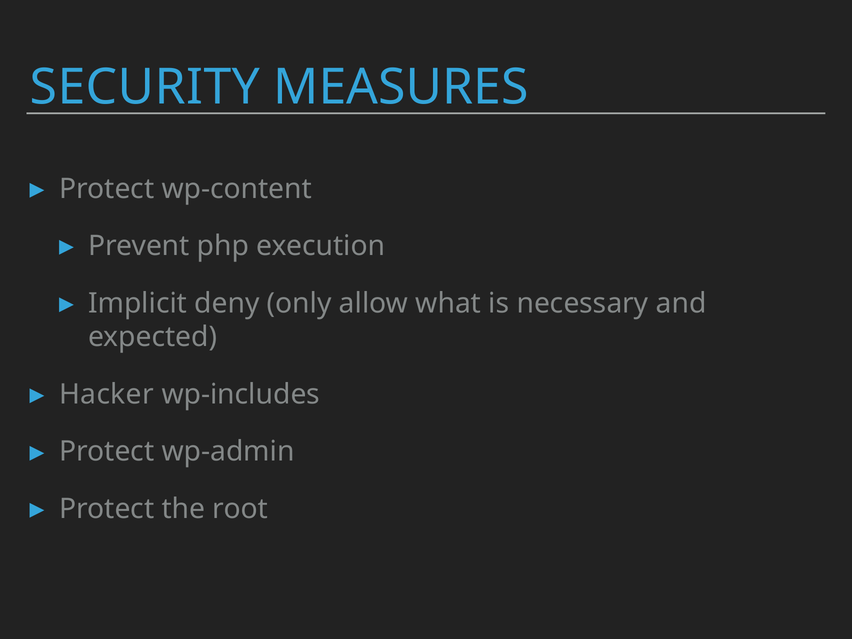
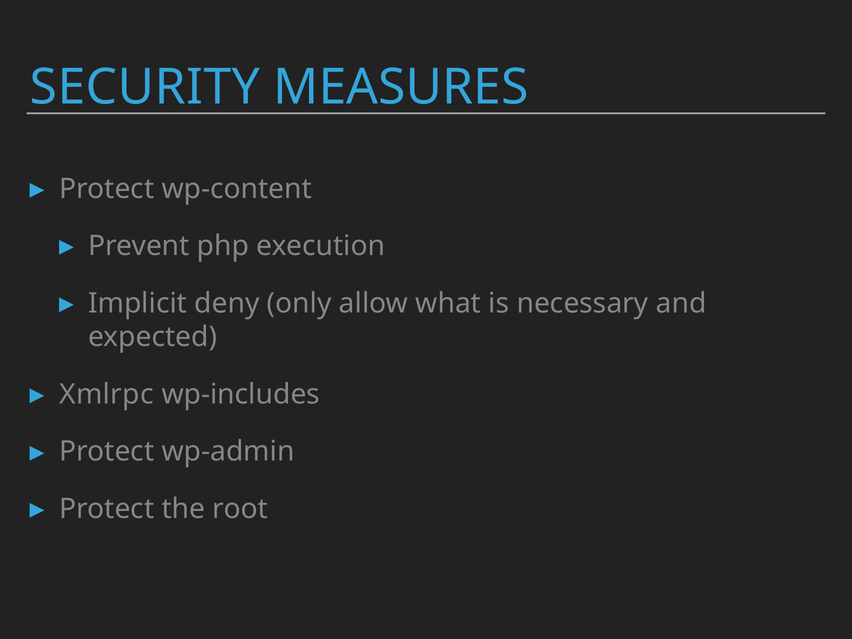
Hacker: Hacker -> Xmlrpc
